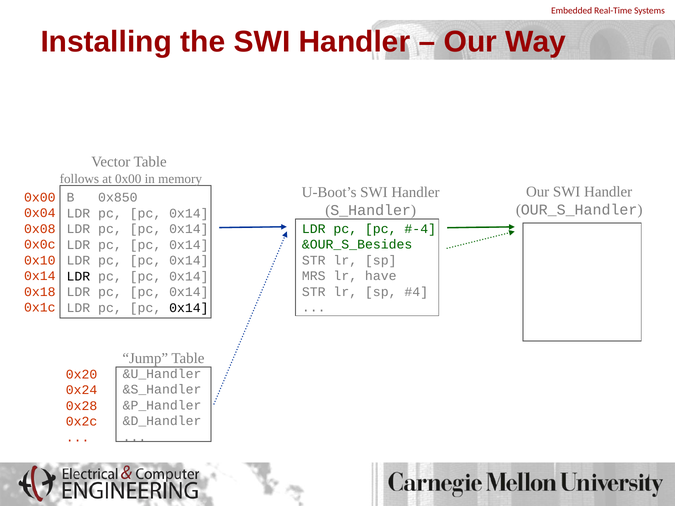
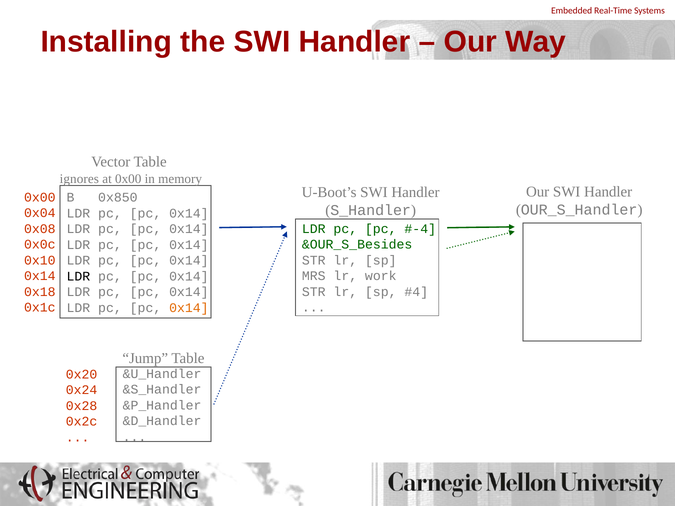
follows: follows -> ignores
have: have -> work
0x14 at (189, 308) colour: black -> orange
